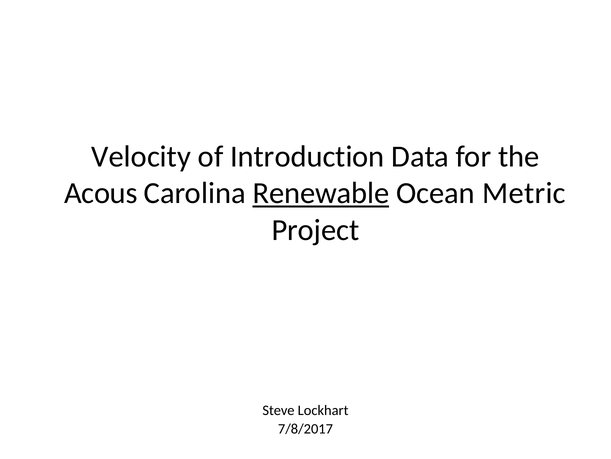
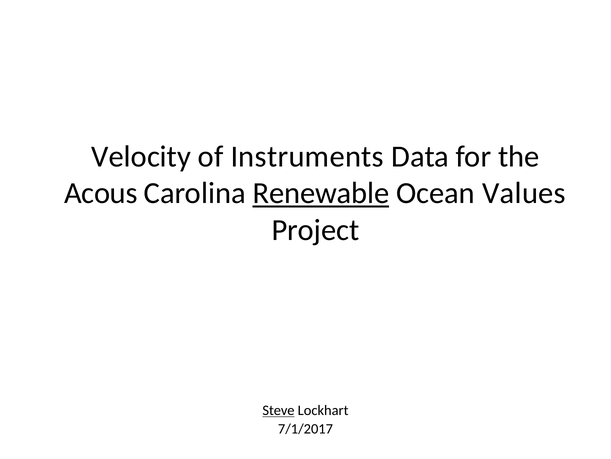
Introduction: Introduction -> Instruments
Metric: Metric -> Values
Steve underline: none -> present
7/8/2017: 7/8/2017 -> 7/1/2017
